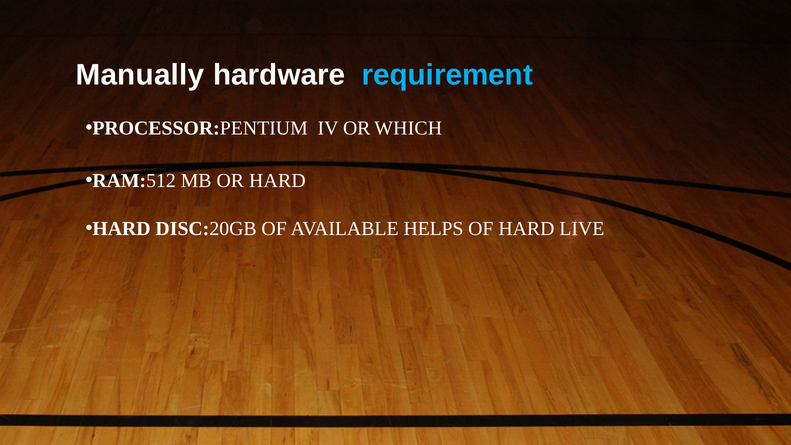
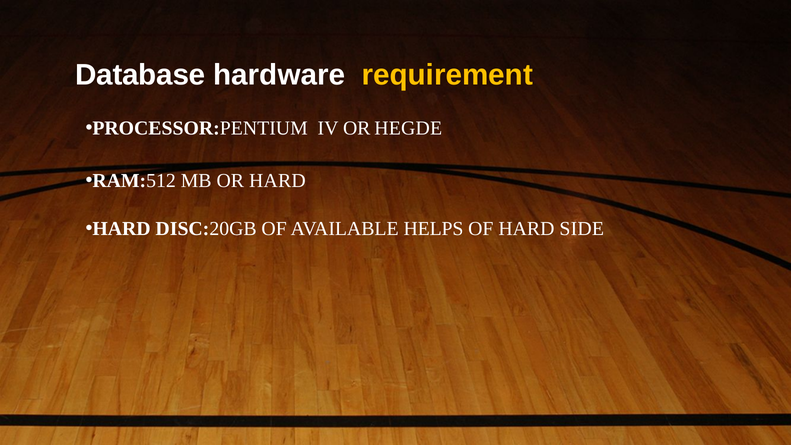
Manually: Manually -> Database
requirement colour: light blue -> yellow
WHICH: WHICH -> HEGDE
LIVE: LIVE -> SIDE
